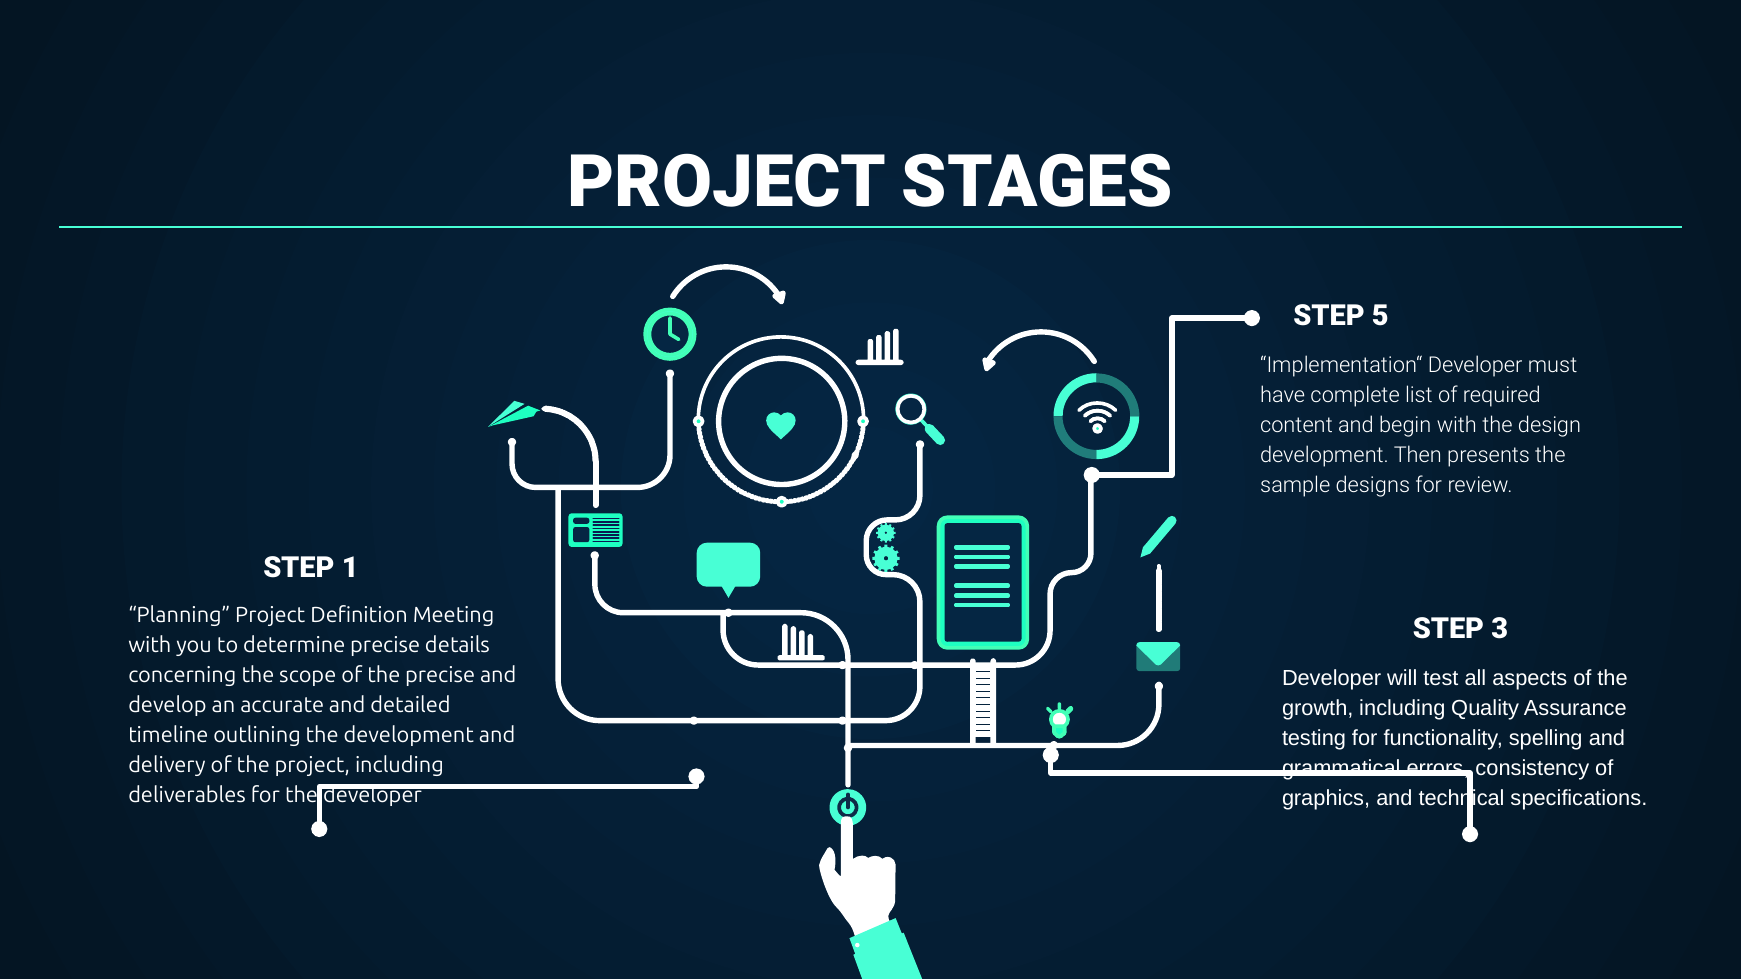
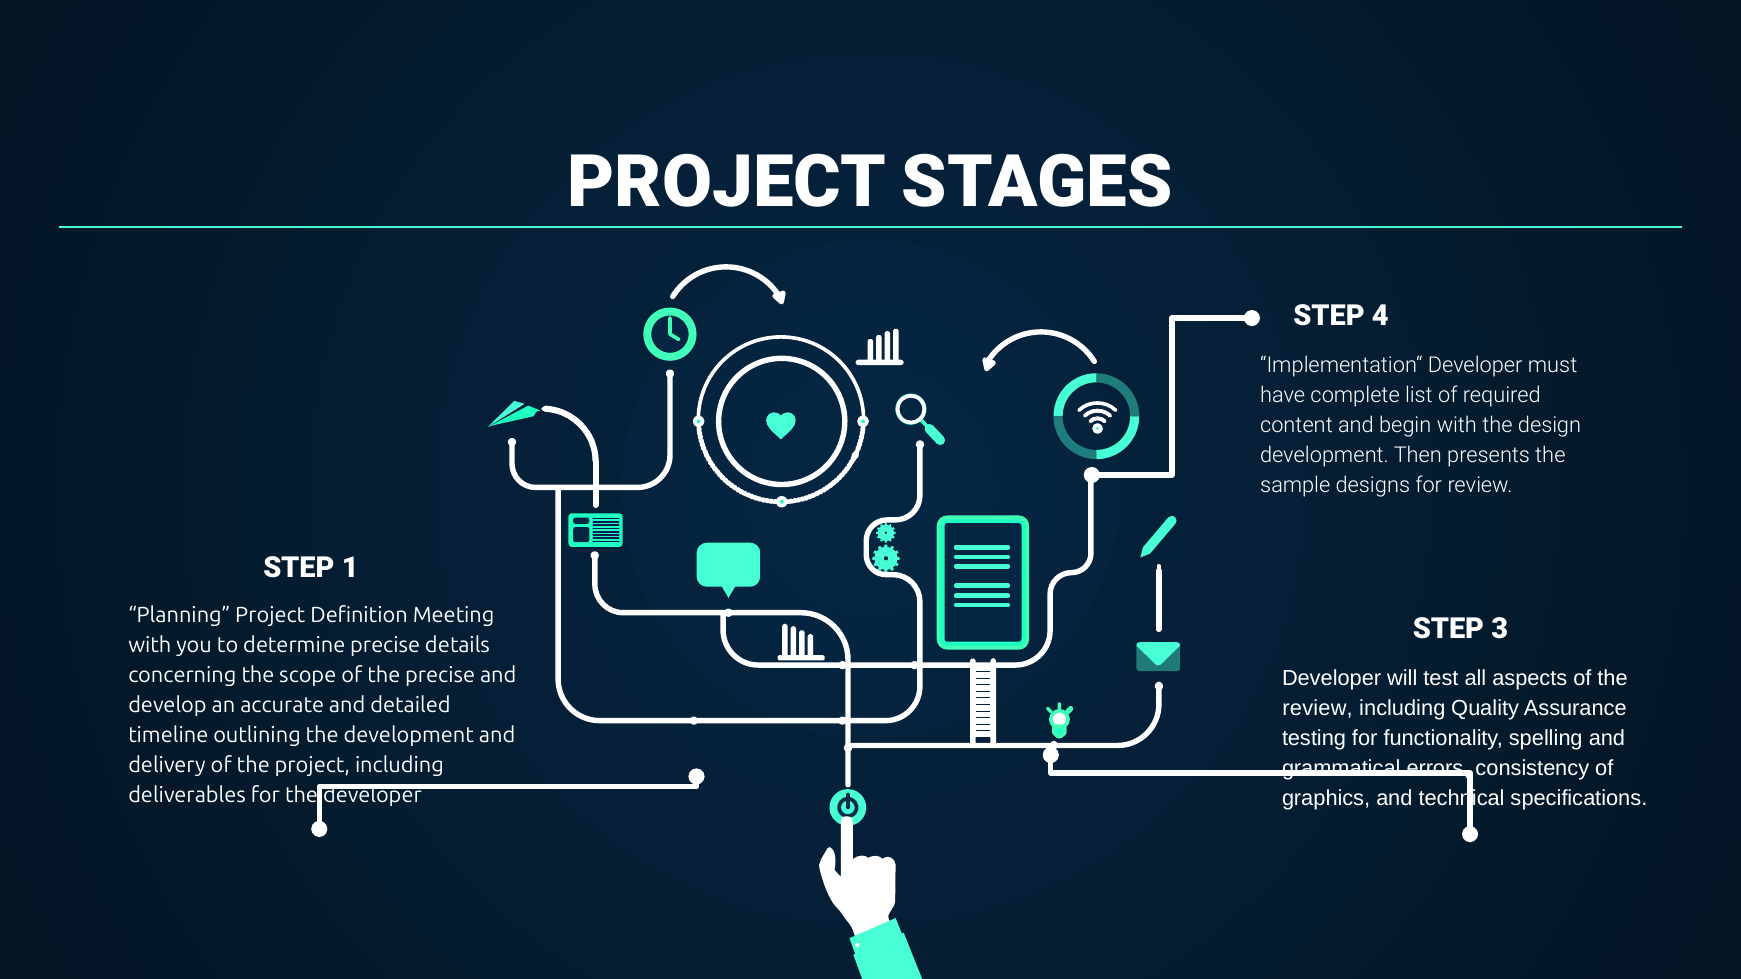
5: 5 -> 4
growth at (1318, 708): growth -> review
